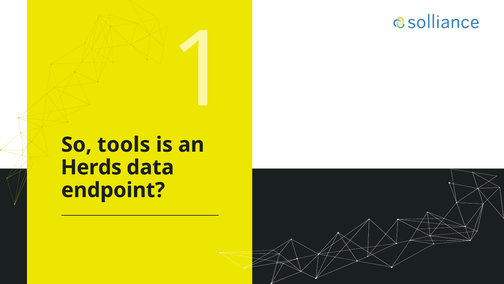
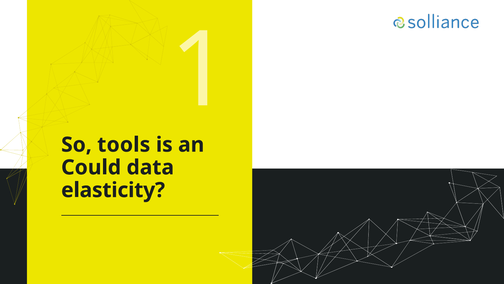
Herds: Herds -> Could
endpoint: endpoint -> elasticity
